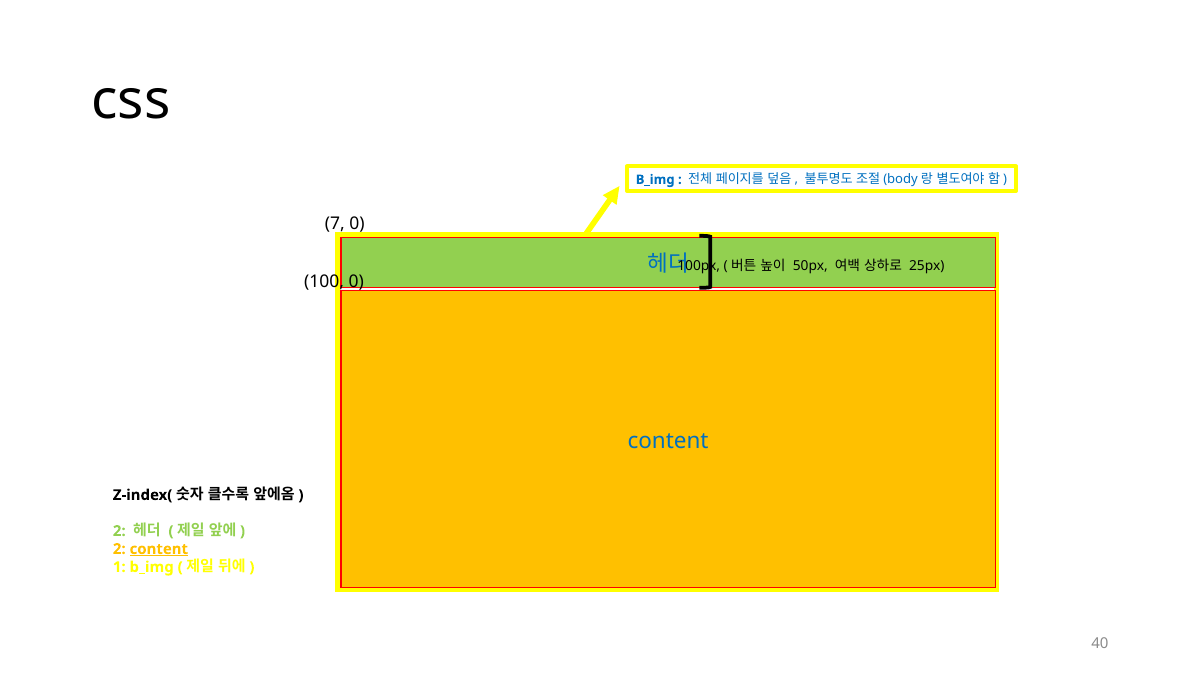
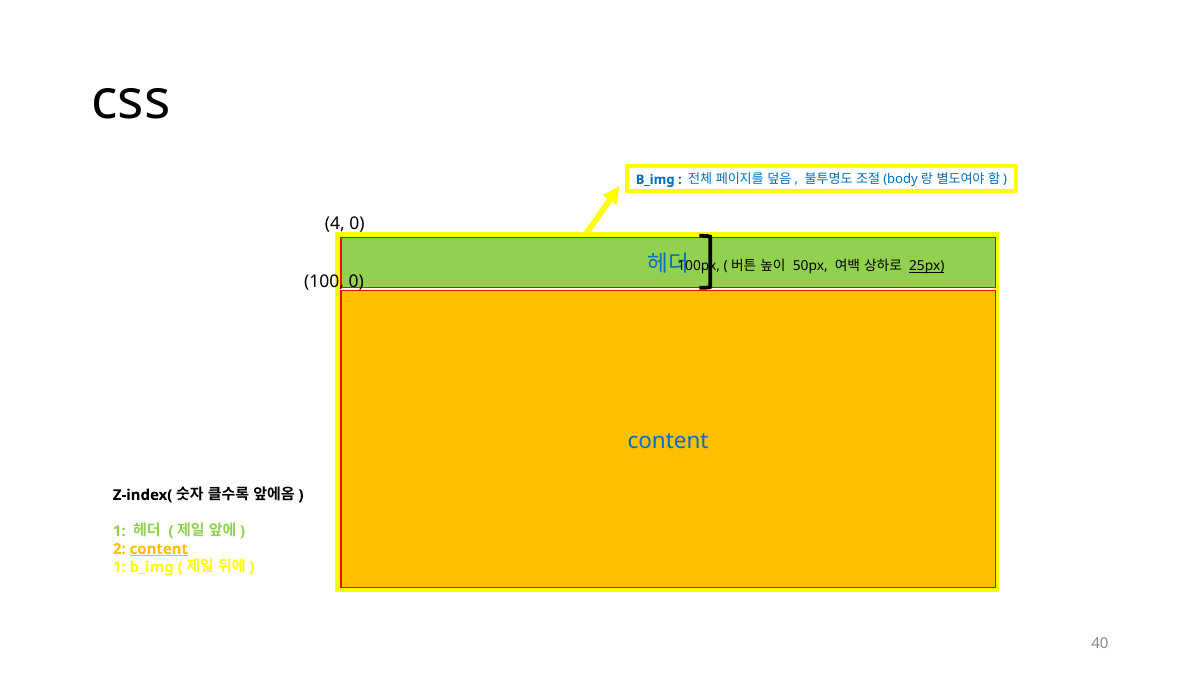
7: 7 -> 4
25px underline: none -> present
2 at (119, 531): 2 -> 1
